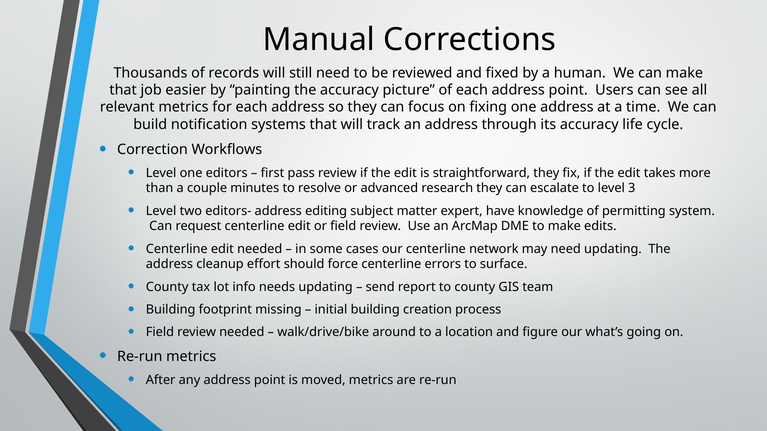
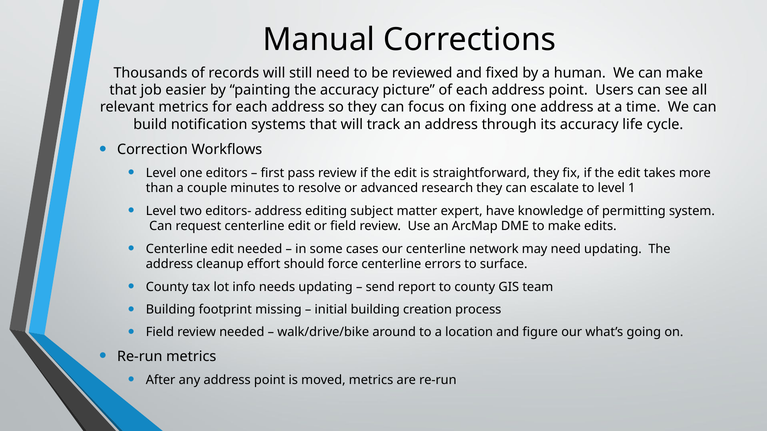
3: 3 -> 1
